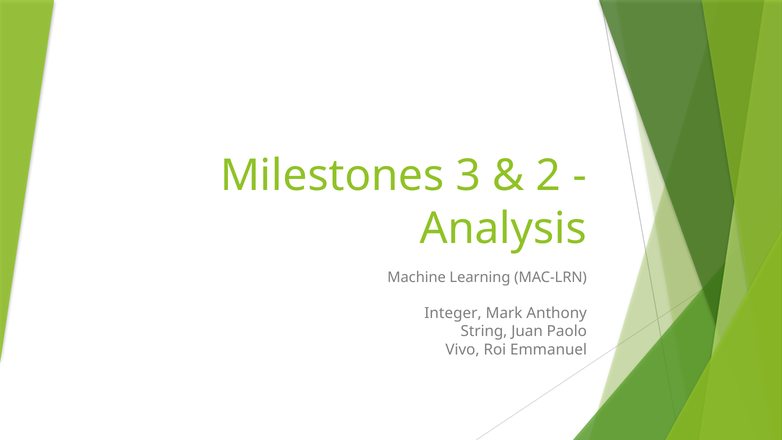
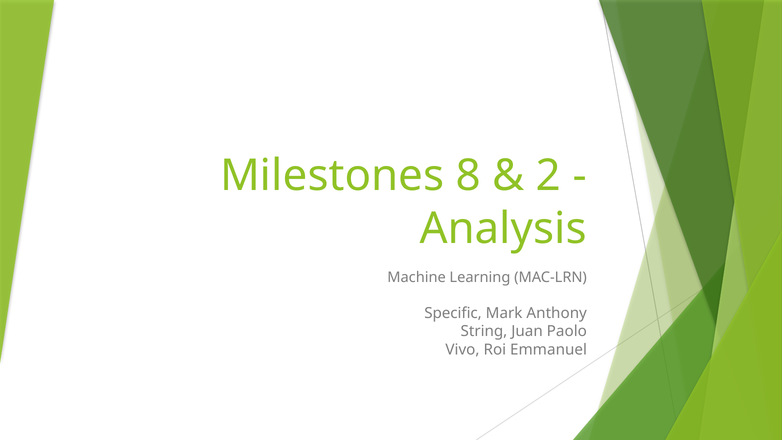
3: 3 -> 8
Integer: Integer -> Specific
